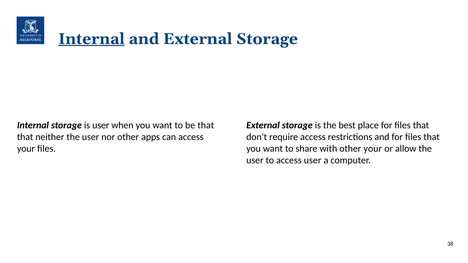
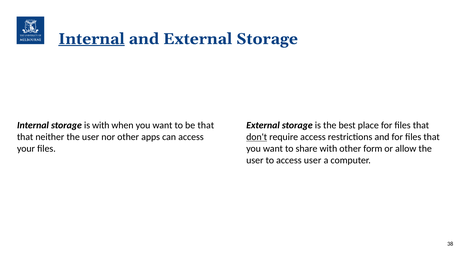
is user: user -> with
don't underline: none -> present
other your: your -> form
